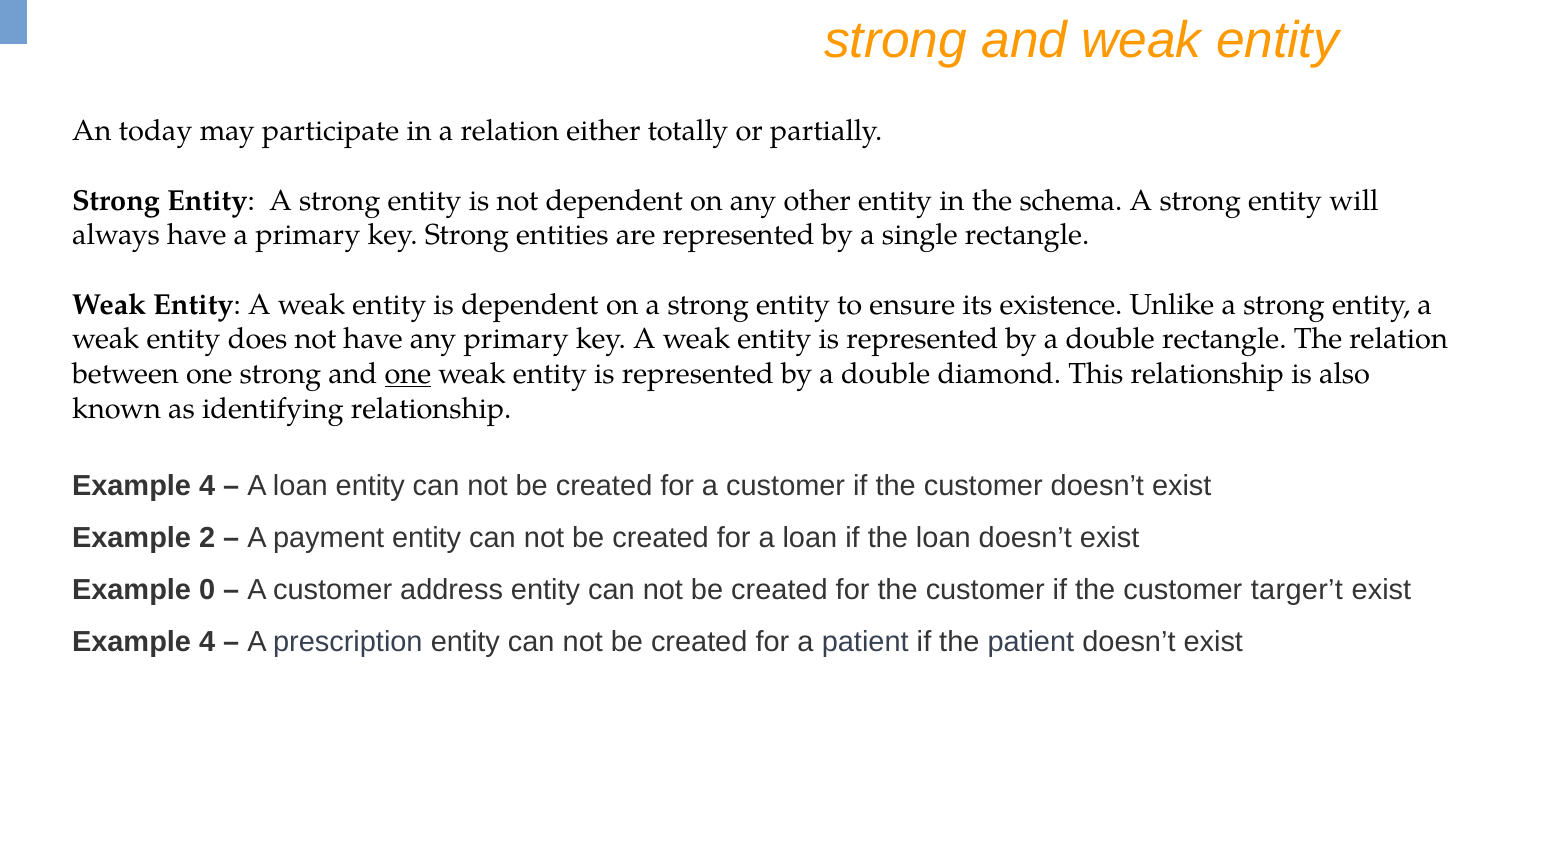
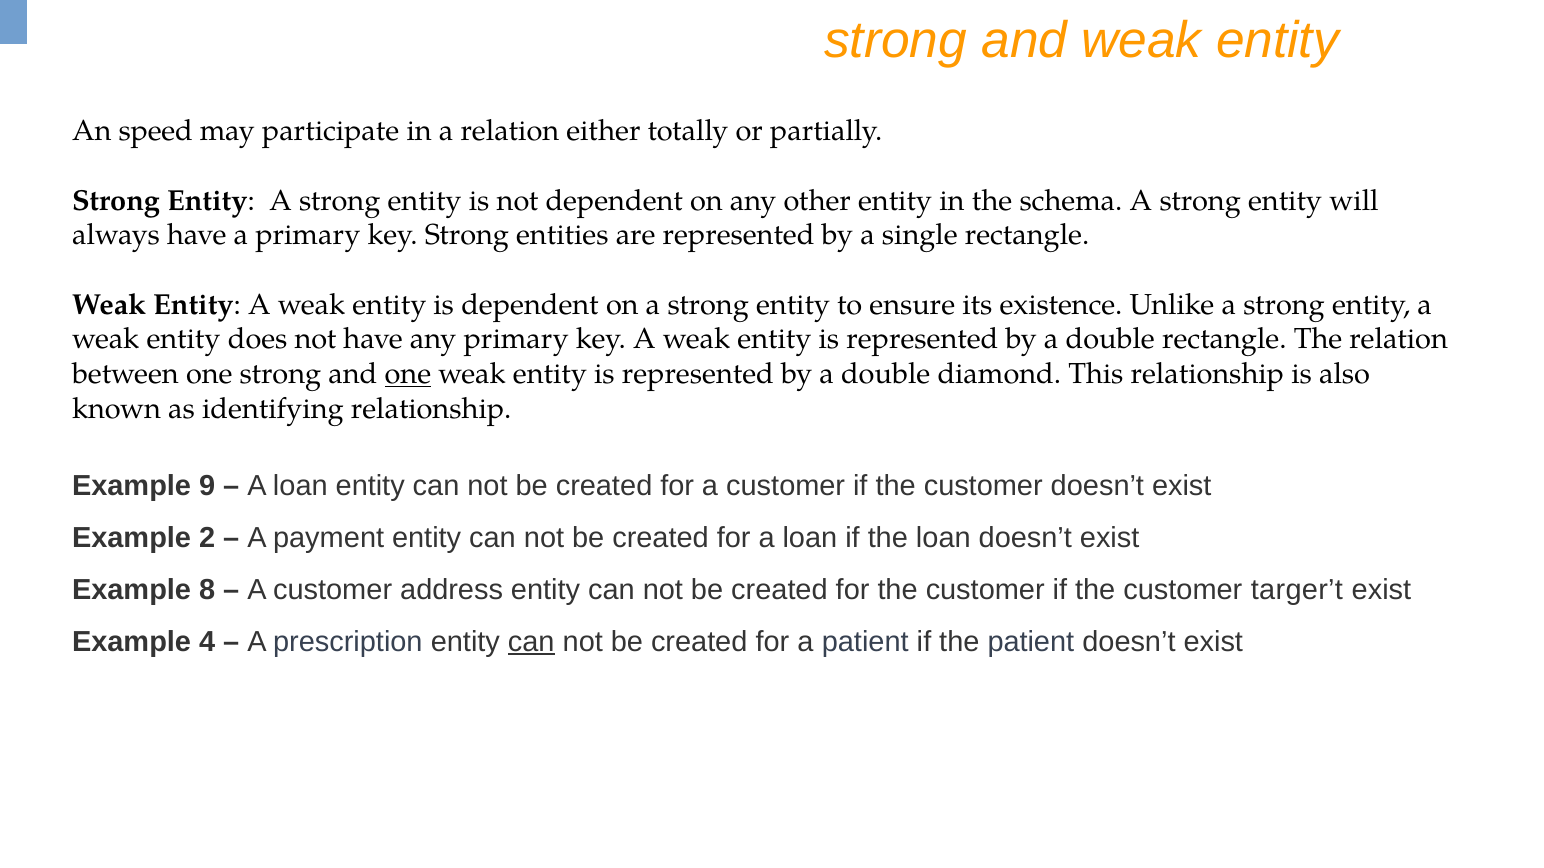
today: today -> speed
4 at (207, 486): 4 -> 9
0: 0 -> 8
can at (531, 642) underline: none -> present
